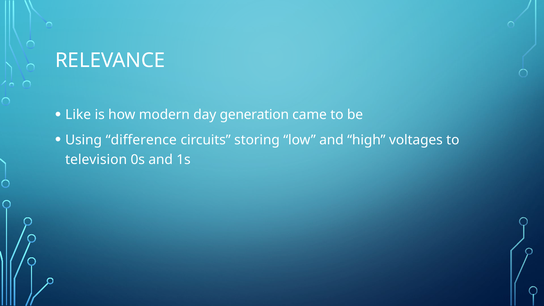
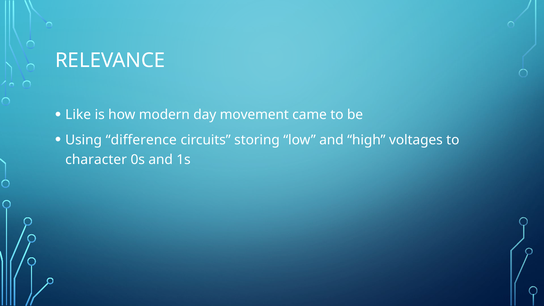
generation: generation -> movement
television: television -> character
